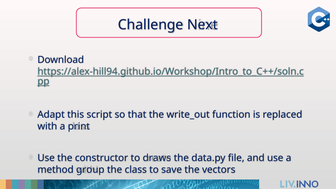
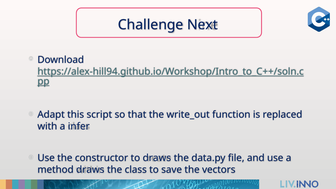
print: print -> infer
method group: group -> draws
